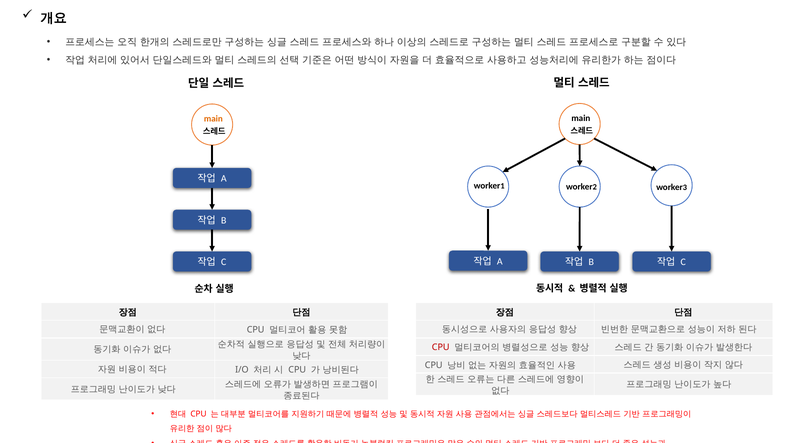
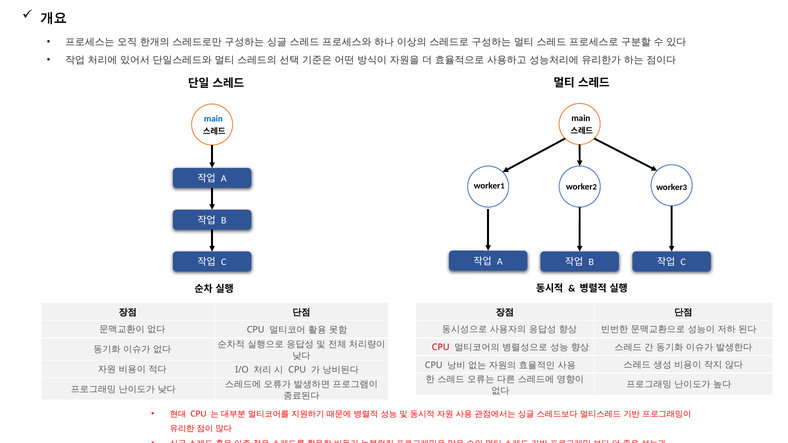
main at (213, 119) colour: orange -> blue
